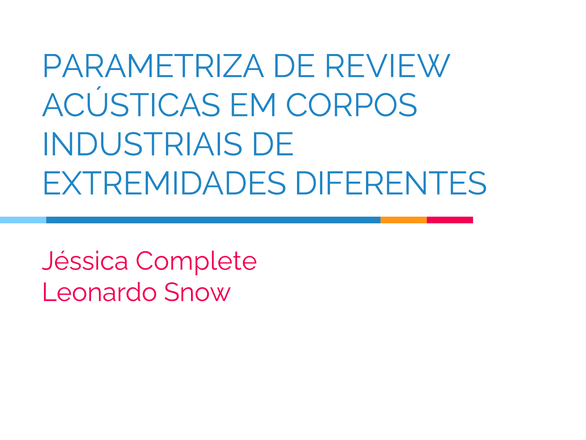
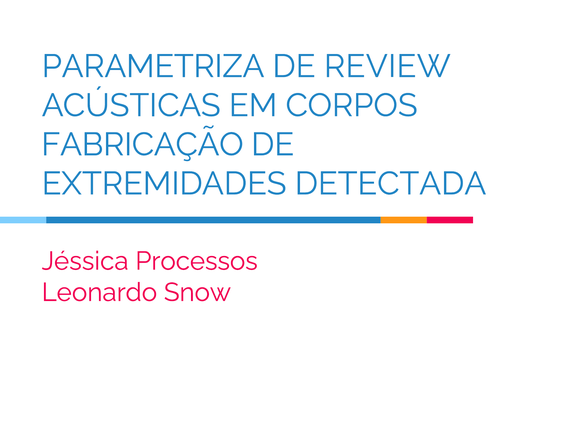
INDUSTRIAIS: INDUSTRIAIS -> FABRICAÇÃO
DIFERENTES: DIFERENTES -> DETECTADA
Complete: Complete -> Processos
